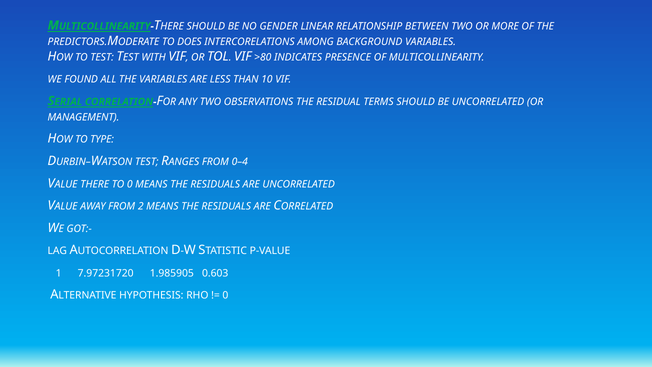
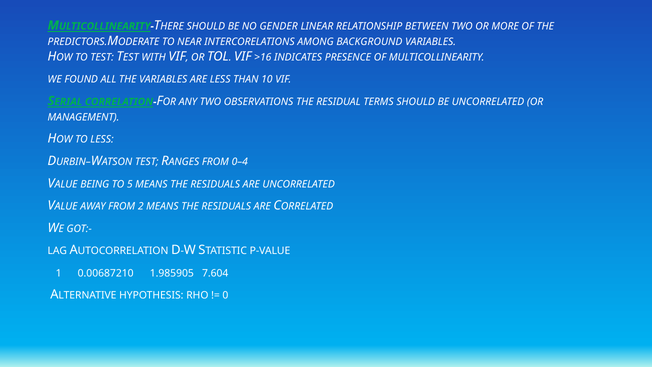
DOES: DOES -> NEAR
>80: >80 -> >16
TO TYPE: TYPE -> LESS
THERE: THERE -> BEING
TO 0: 0 -> 5
7.97231720: 7.97231720 -> 0.00687210
0.603: 0.603 -> 7.604
